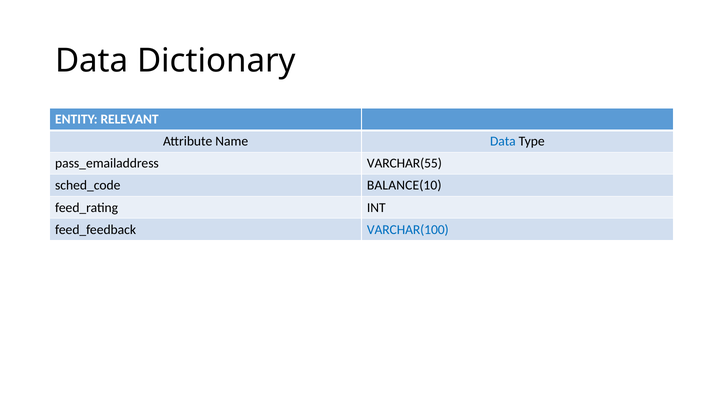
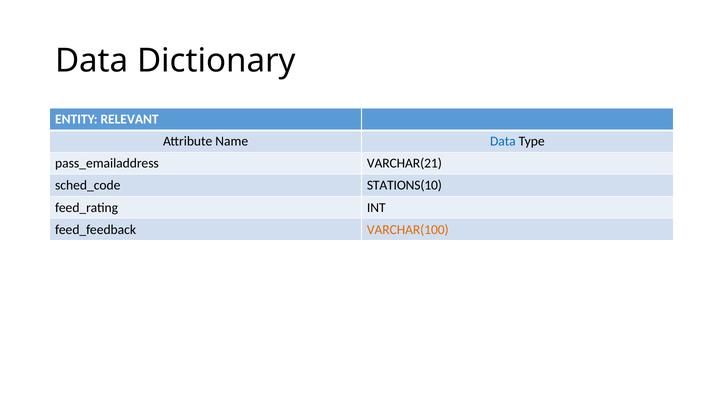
VARCHAR(55: VARCHAR(55 -> VARCHAR(21
BALANCE(10: BALANCE(10 -> STATIONS(10
VARCHAR(100 colour: blue -> orange
